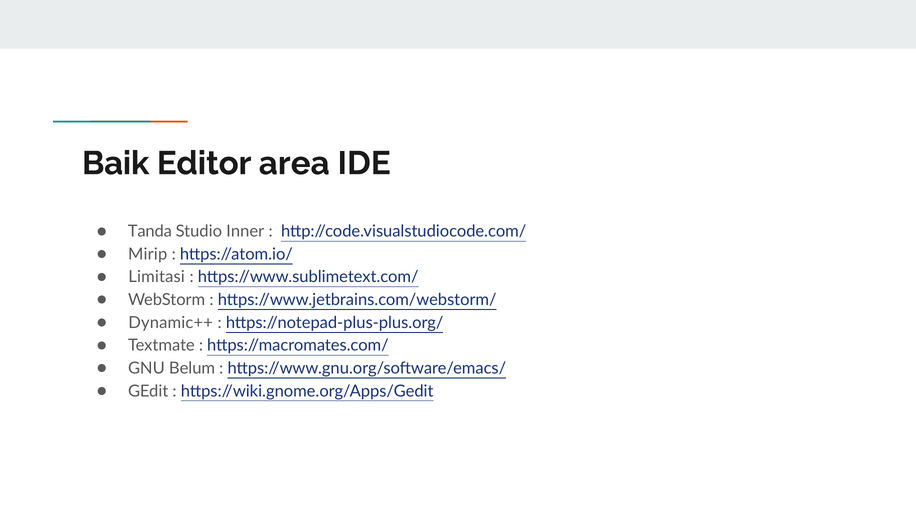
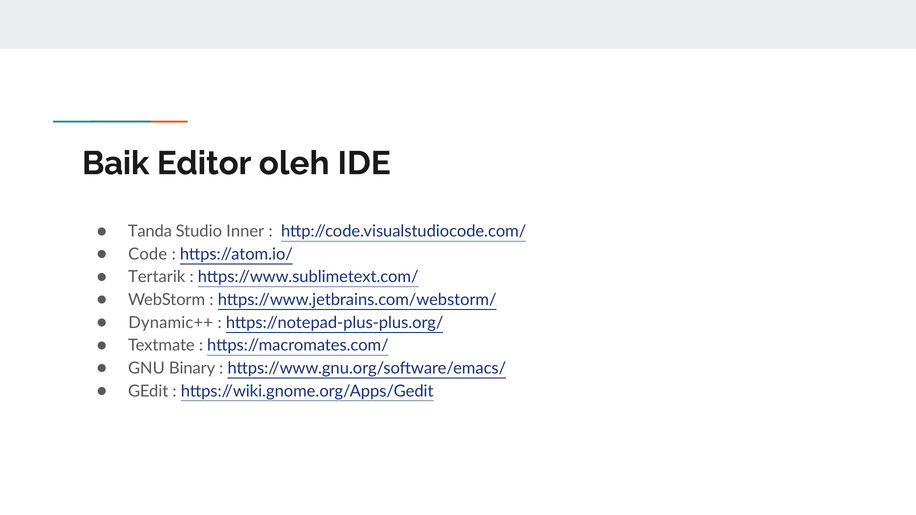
area: area -> oleh
Mirip: Mirip -> Code
Limitasi: Limitasi -> Tertarik
Belum: Belum -> Binary
